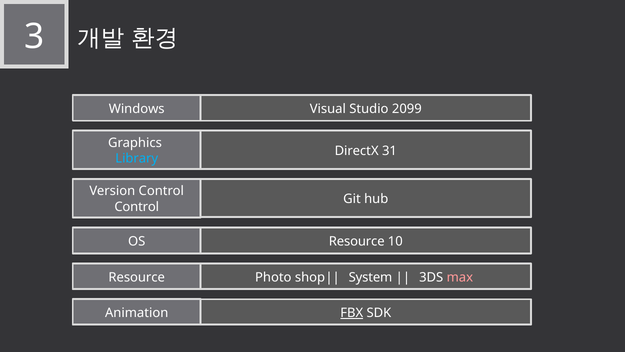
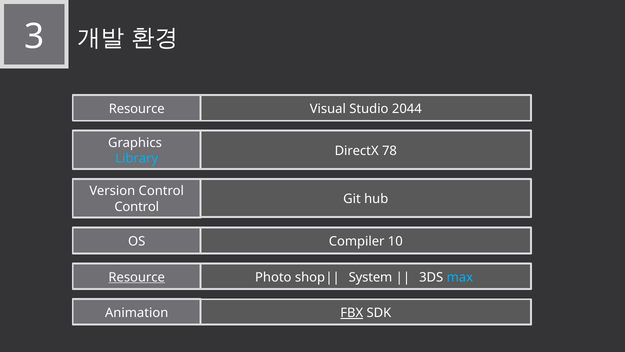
Windows at (137, 109): Windows -> Resource
2099: 2099 -> 2044
31: 31 -> 78
OS Resource: Resource -> Compiler
Resource at (137, 277) underline: none -> present
max colour: pink -> light blue
